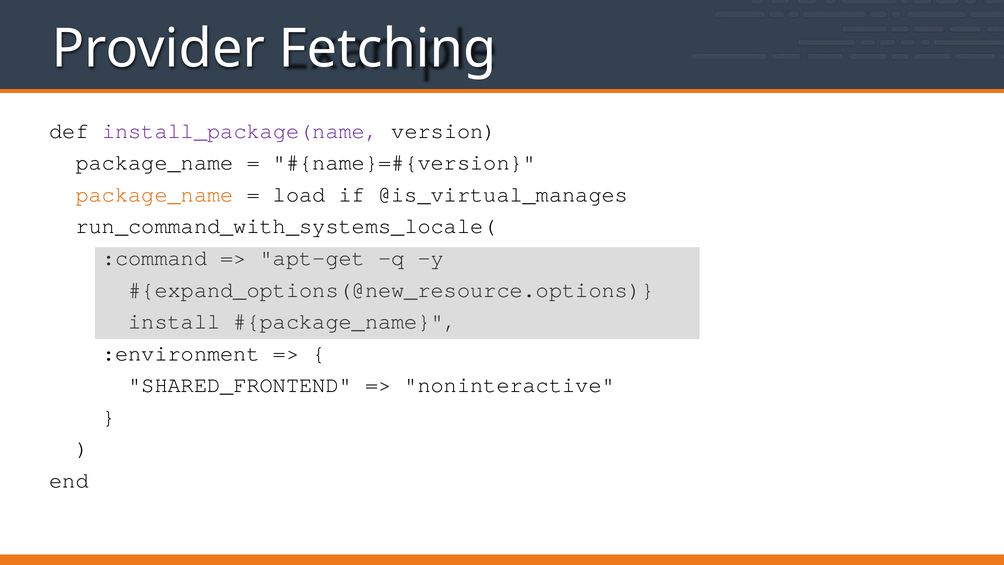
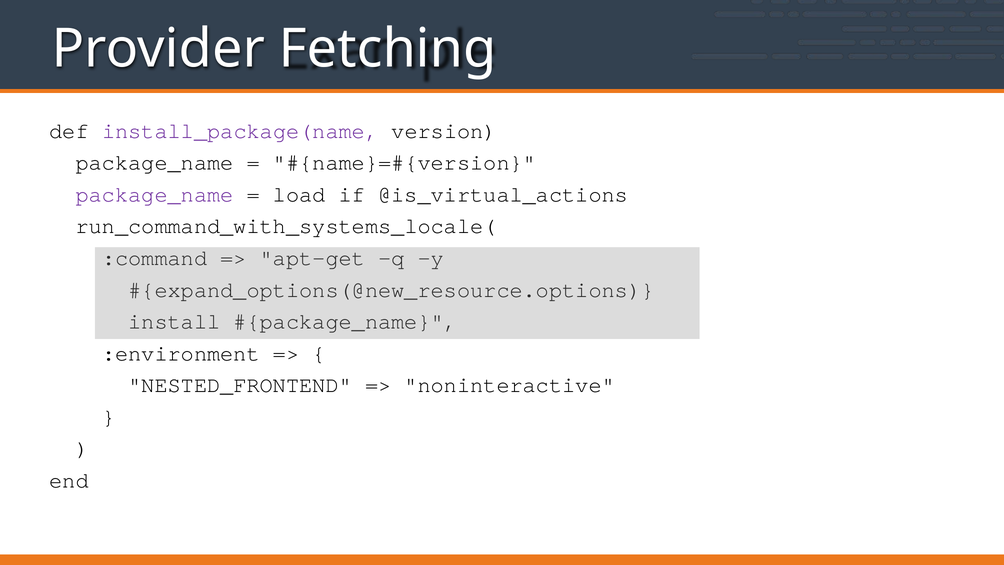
package_name at (155, 194) colour: orange -> purple
@is_virtual_manages: @is_virtual_manages -> @is_virtual_actions
SHARED_FRONTEND: SHARED_FRONTEND -> NESTED_FRONTEND
